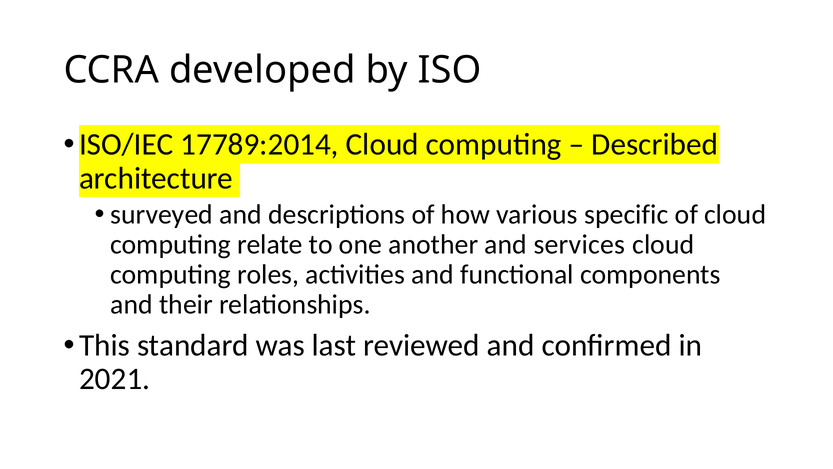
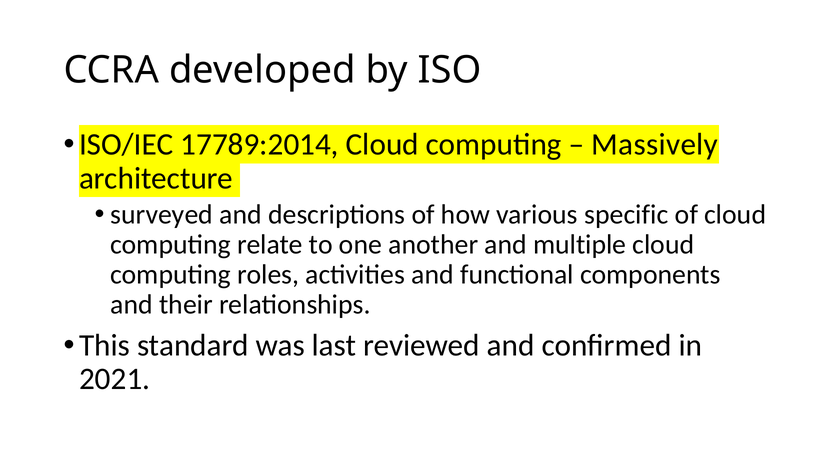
Described: Described -> Massively
services: services -> multiple
